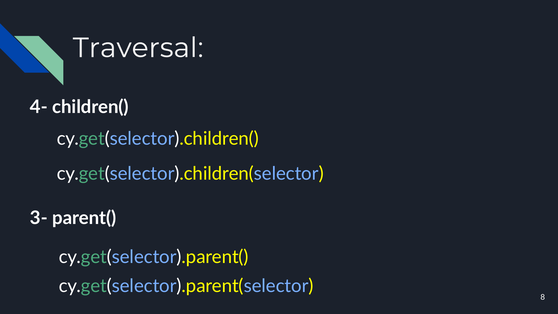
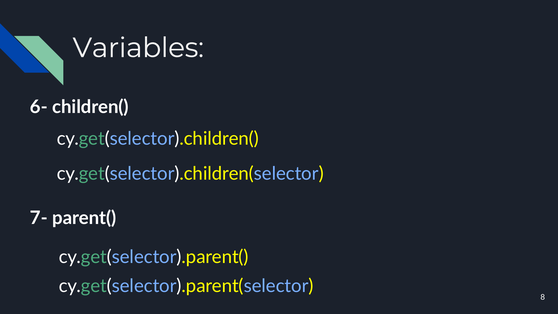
Traversal: Traversal -> Variables
4-: 4- -> 6-
3-: 3- -> 7-
